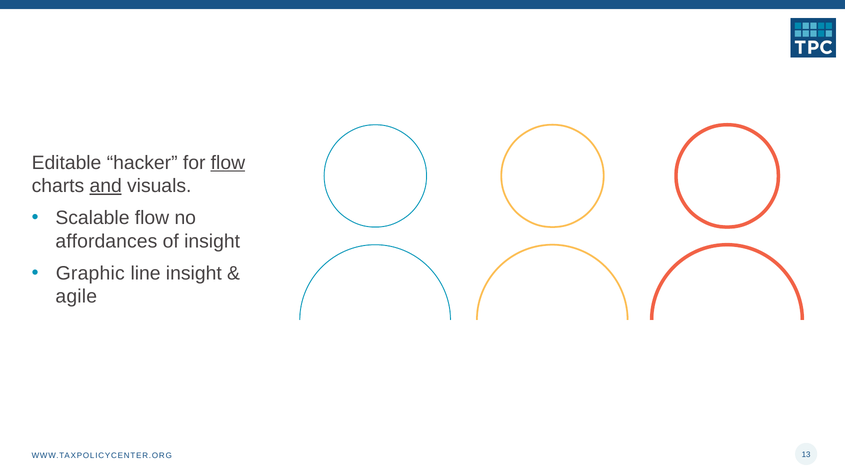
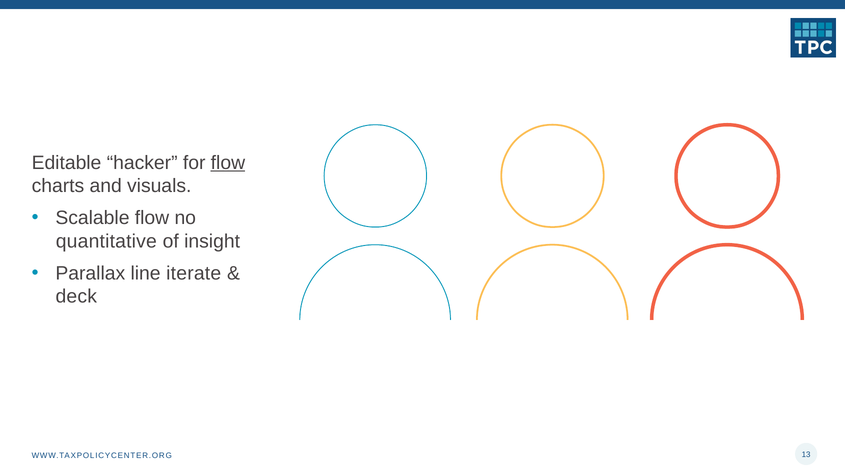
and underline: present -> none
affordances: affordances -> quantitative
Graphic: Graphic -> Parallax
line insight: insight -> iterate
agile: agile -> deck
